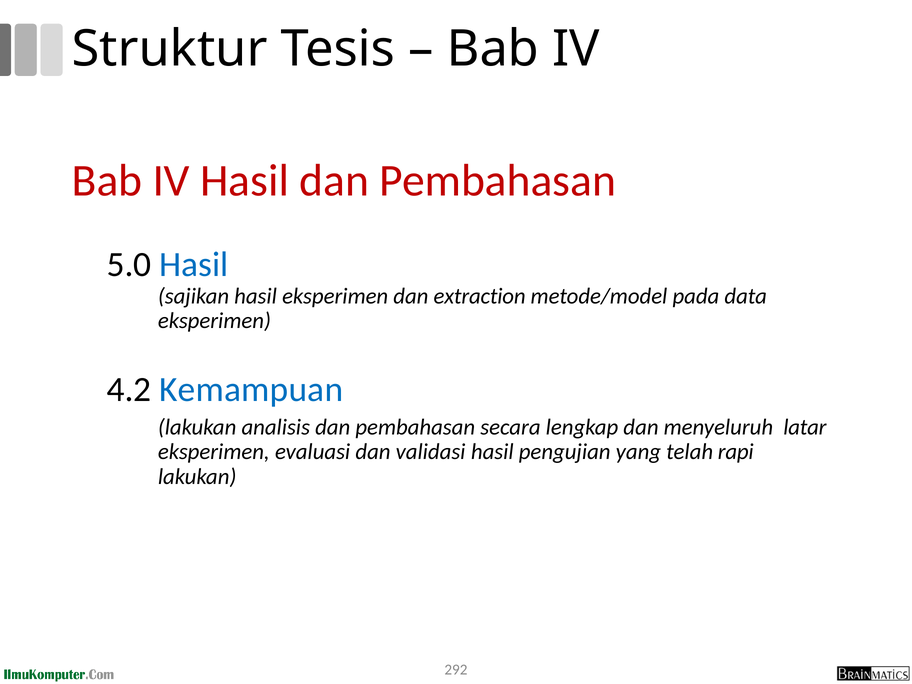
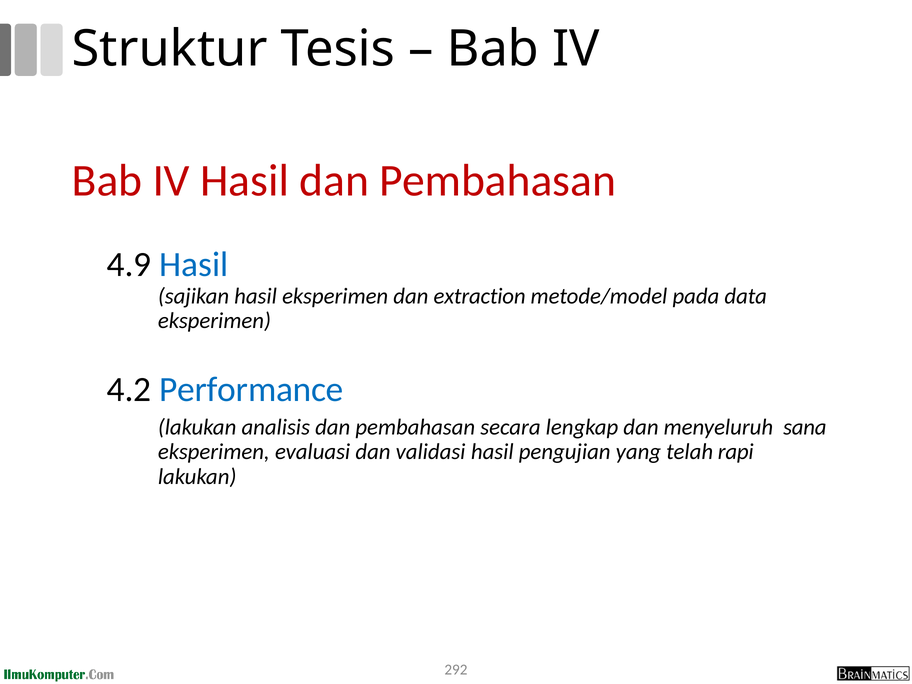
5.0: 5.0 -> 4.9
Kemampuan: Kemampuan -> Performance
latar: latar -> sana
